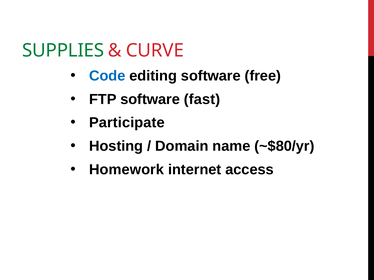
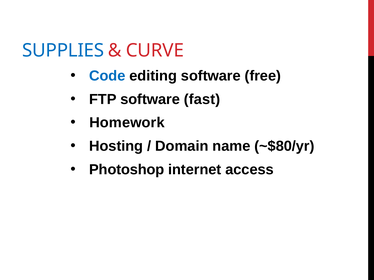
SUPPLIES colour: green -> blue
Participate: Participate -> Homework
Homework: Homework -> Photoshop
